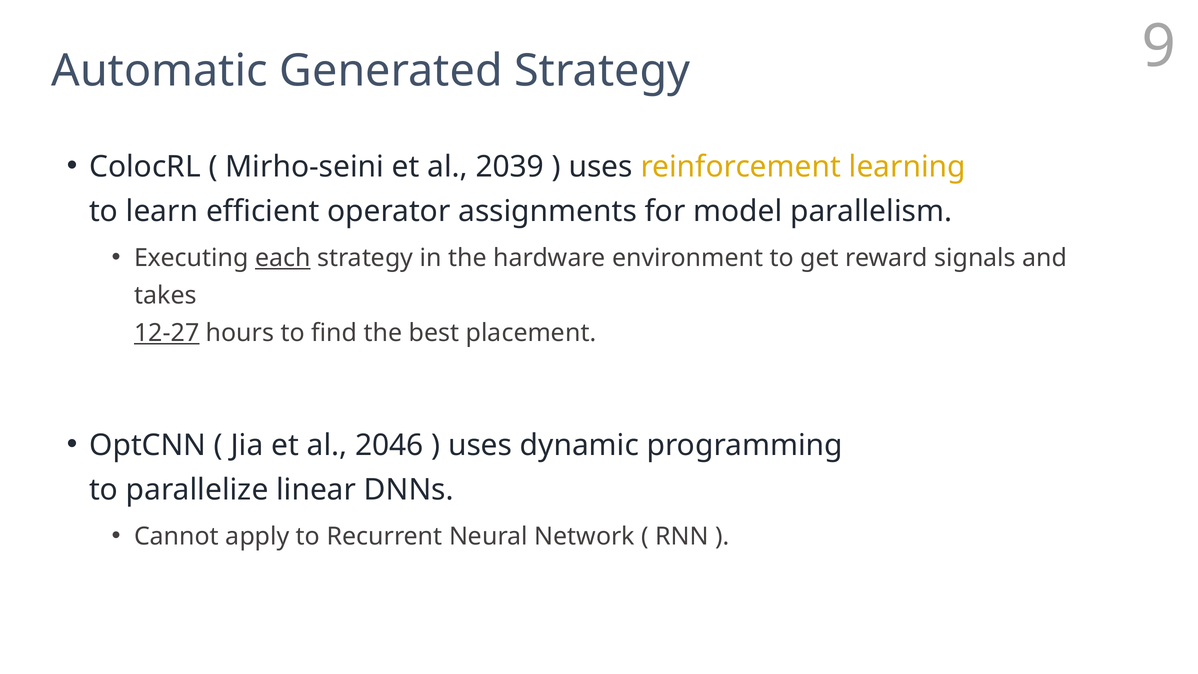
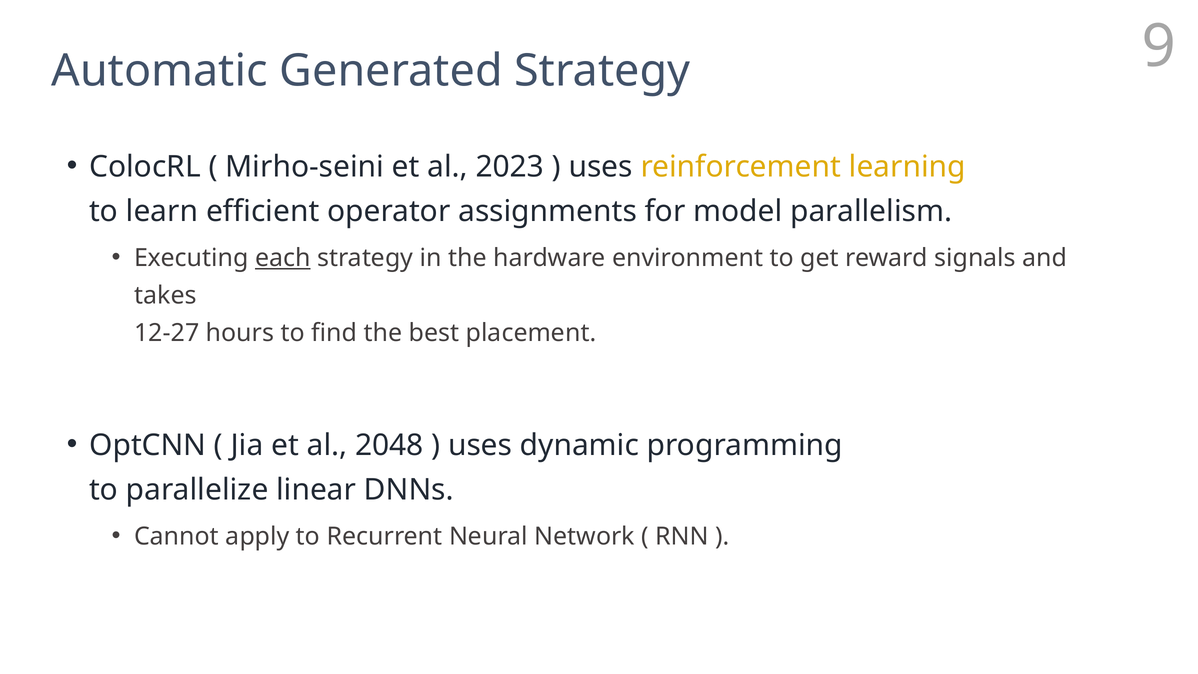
2039: 2039 -> 2023
12-27 underline: present -> none
2046: 2046 -> 2048
